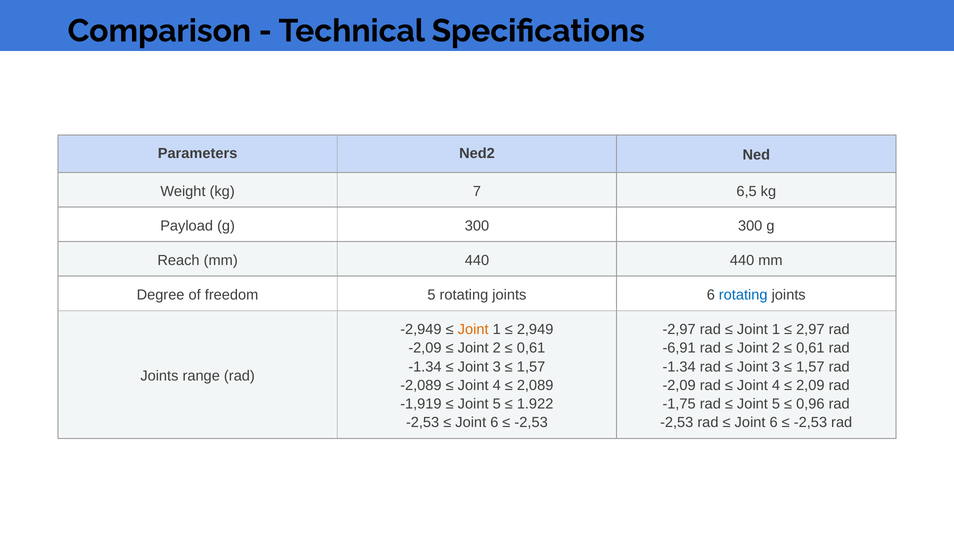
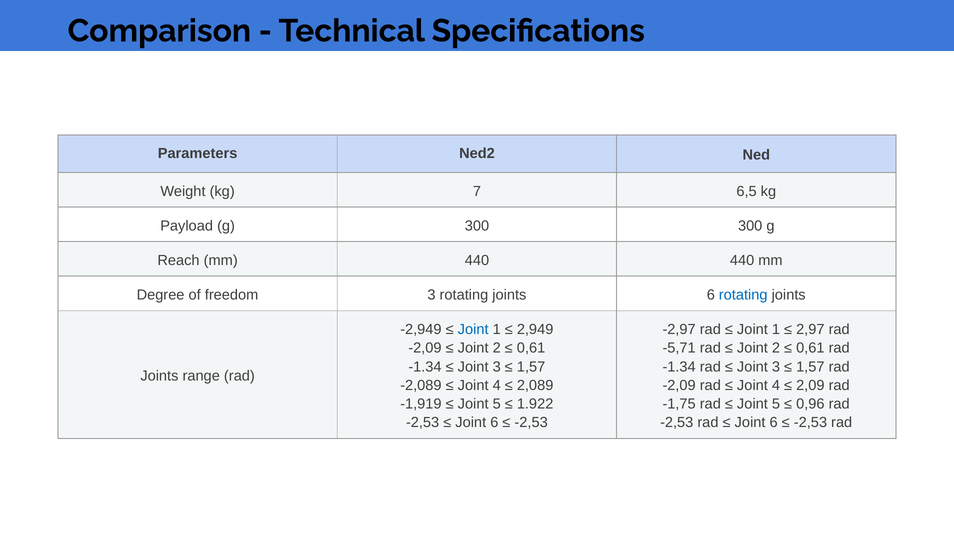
freedom 5: 5 -> 3
Joint at (473, 329) colour: orange -> blue
-6,91: -6,91 -> -5,71
